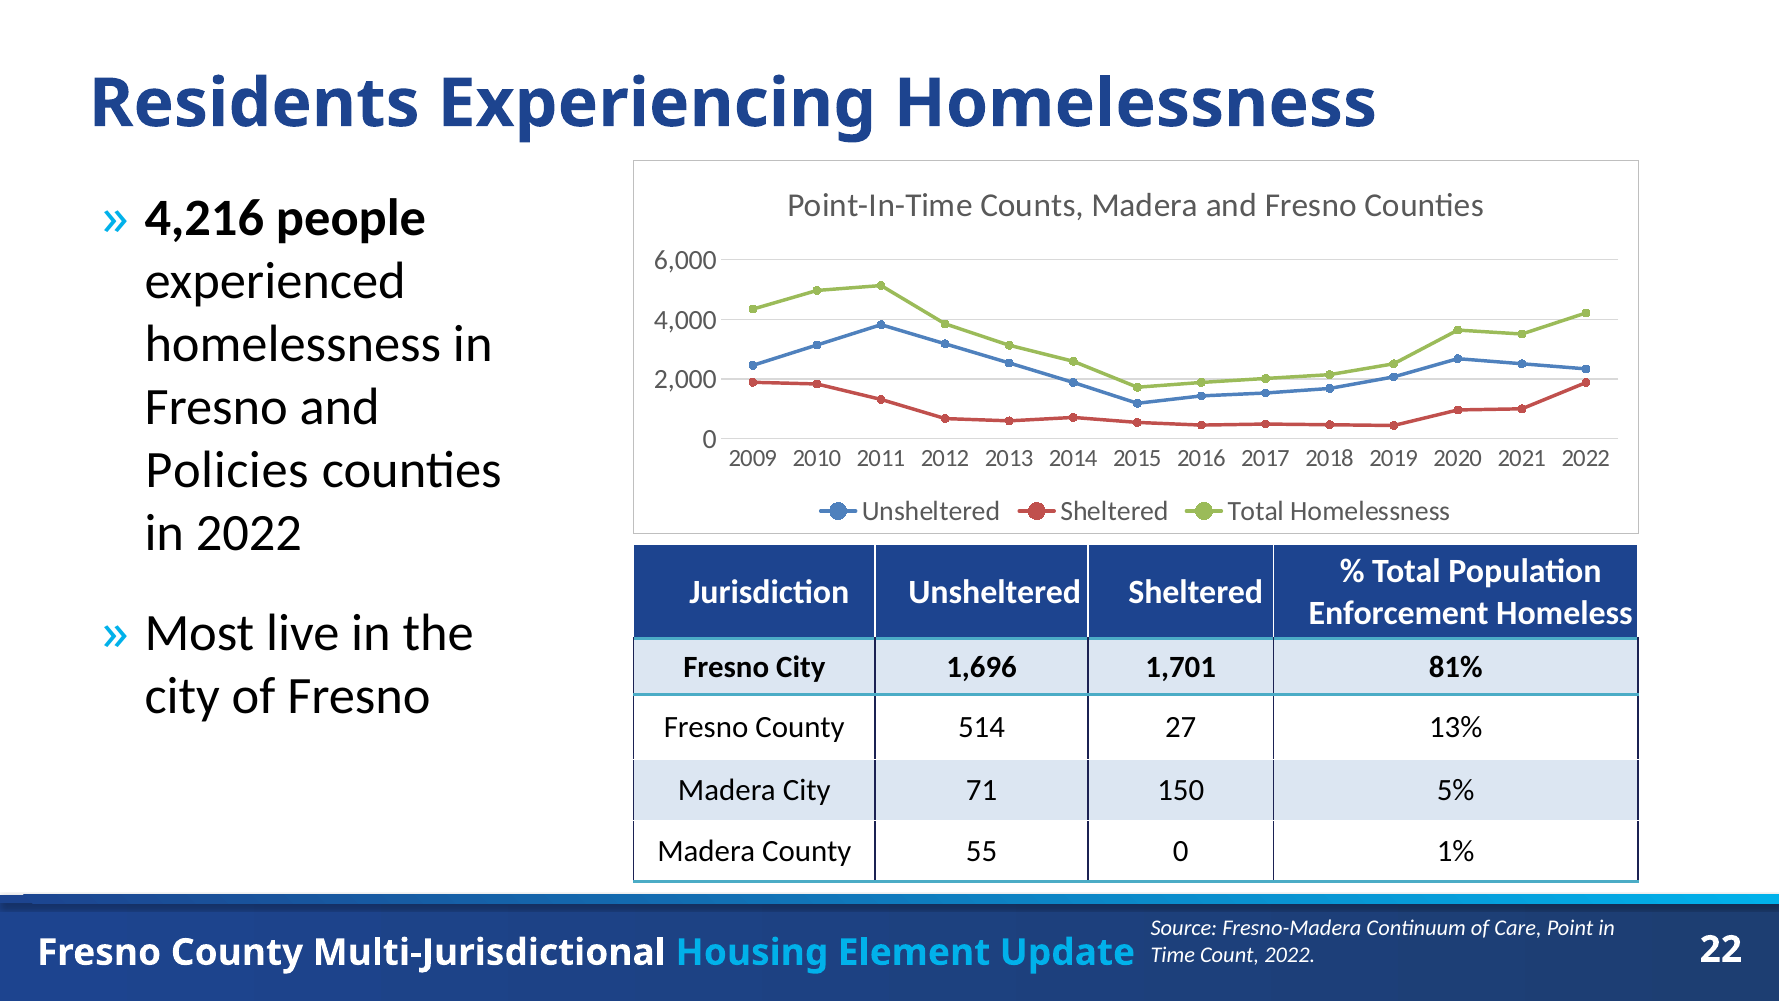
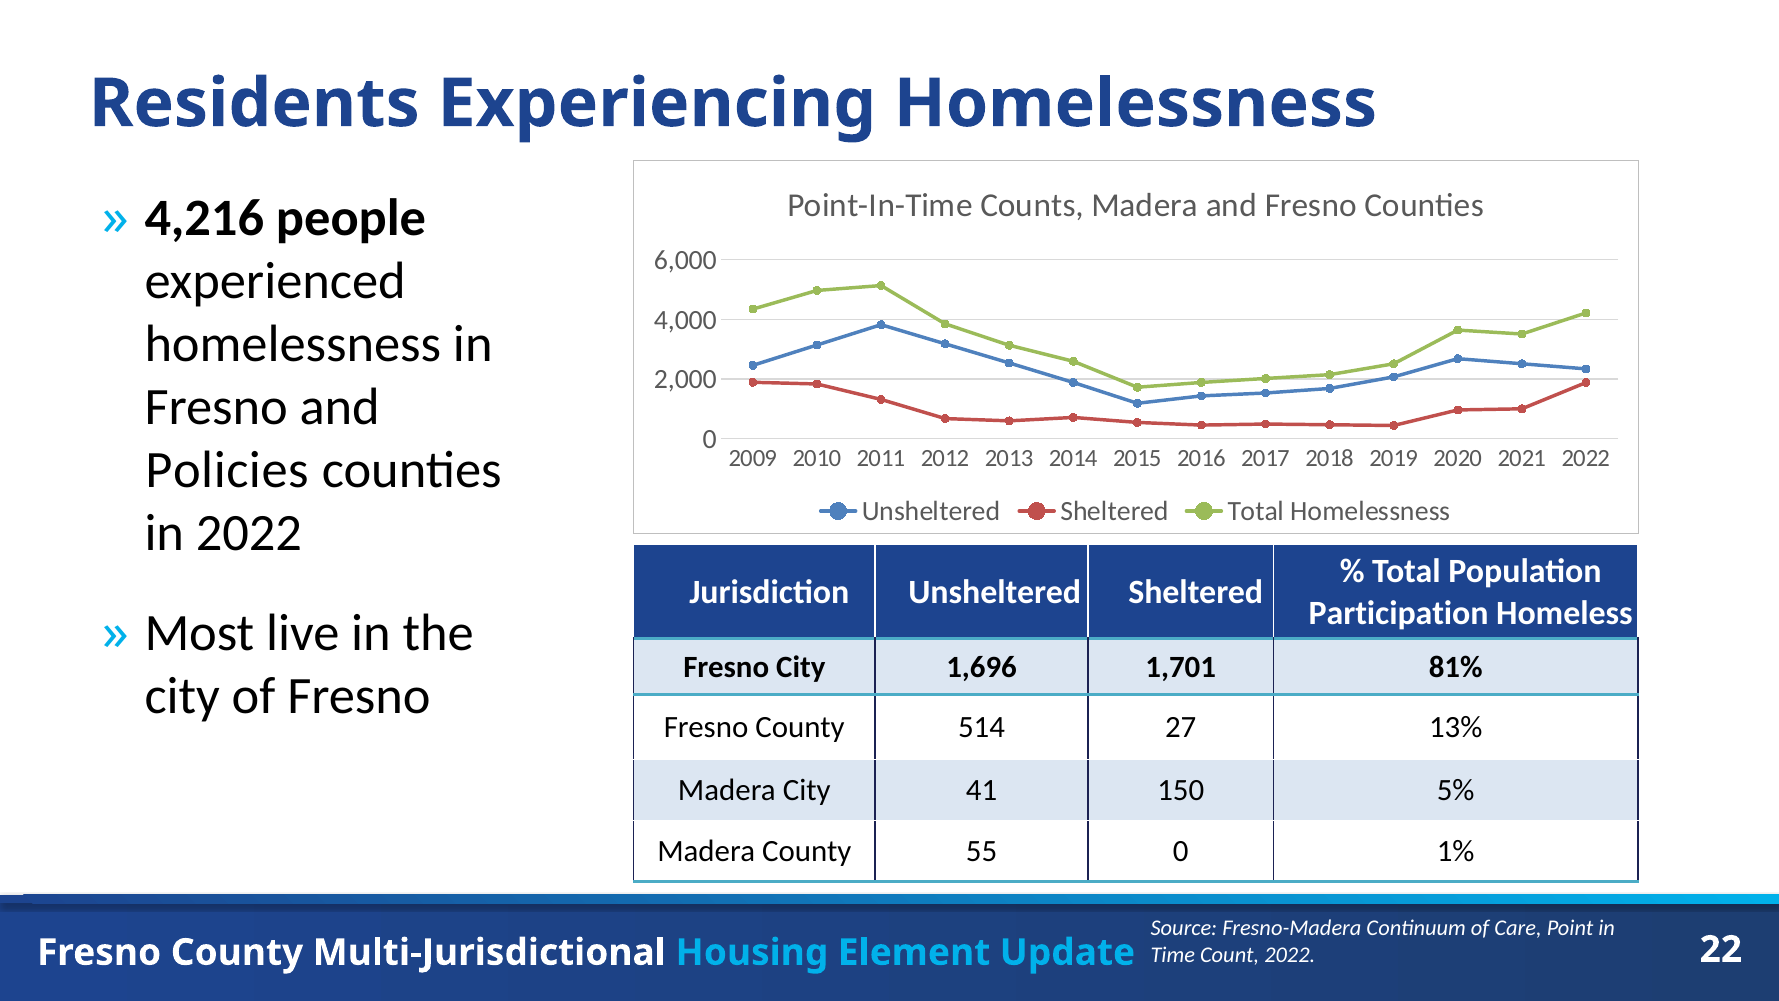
Enforcement: Enforcement -> Participation
71: 71 -> 41
